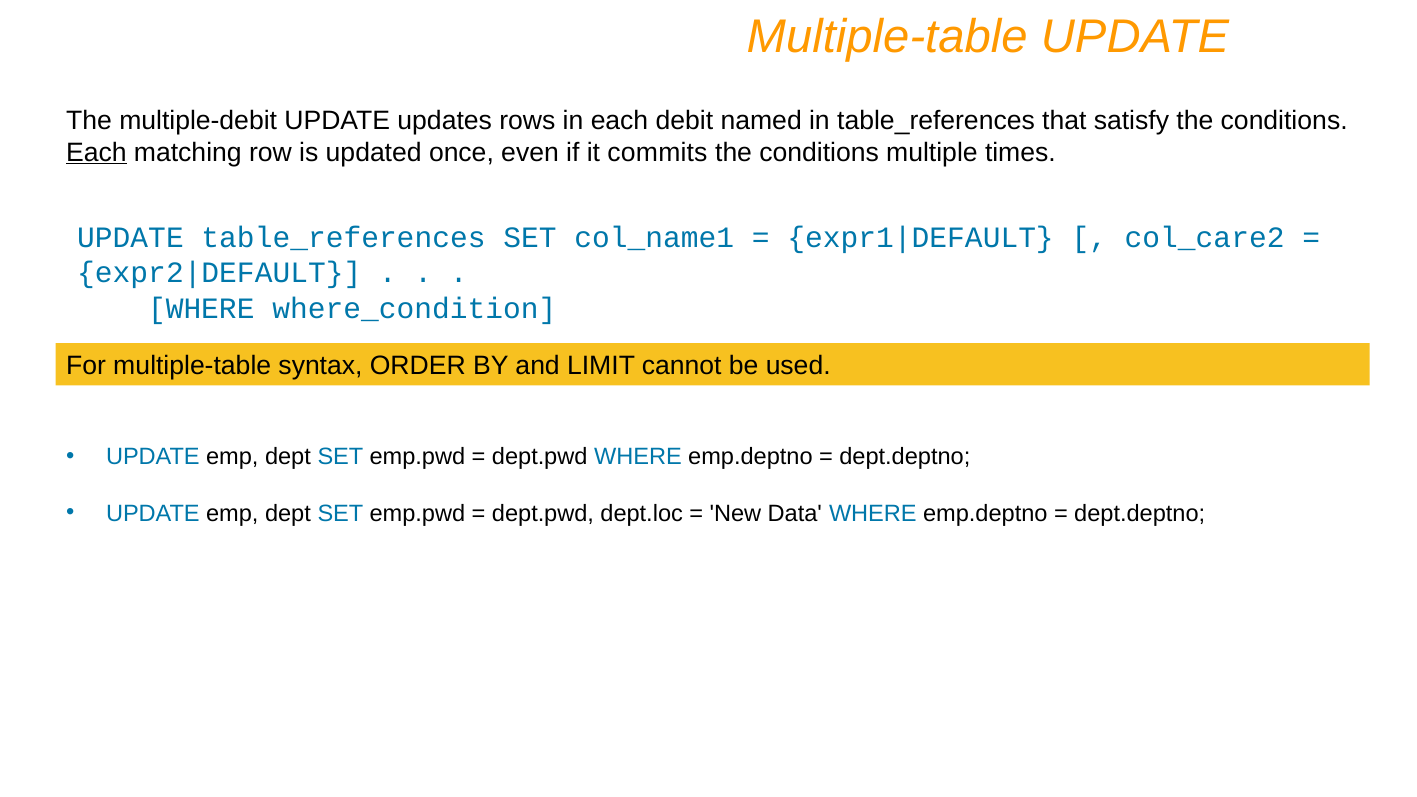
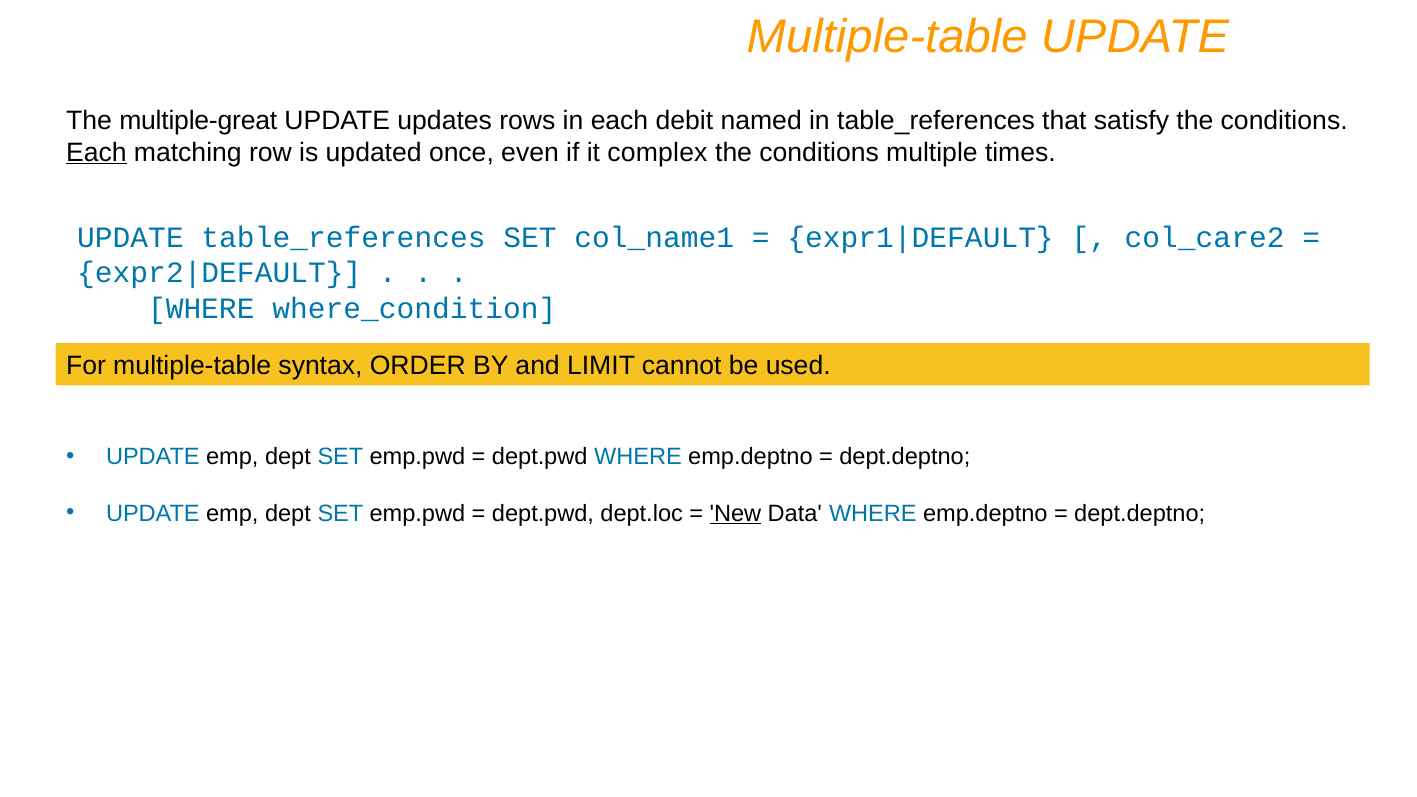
multiple-debit: multiple-debit -> multiple-great
commits: commits -> complex
New underline: none -> present
